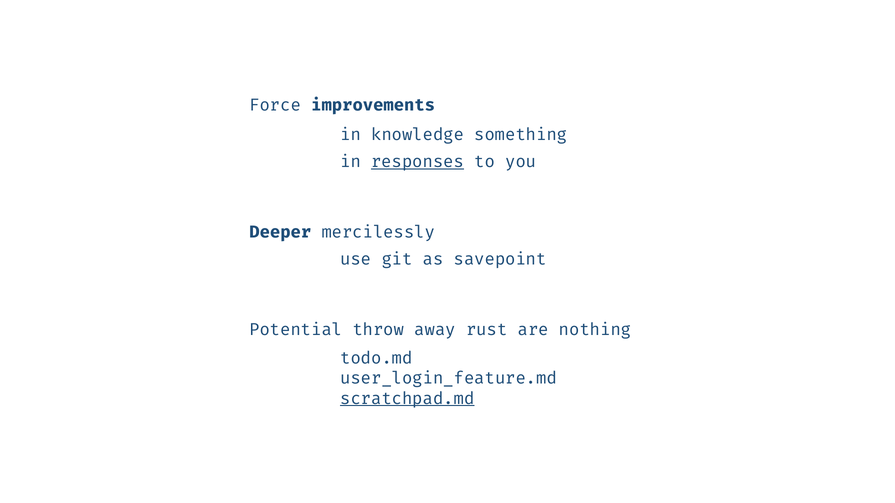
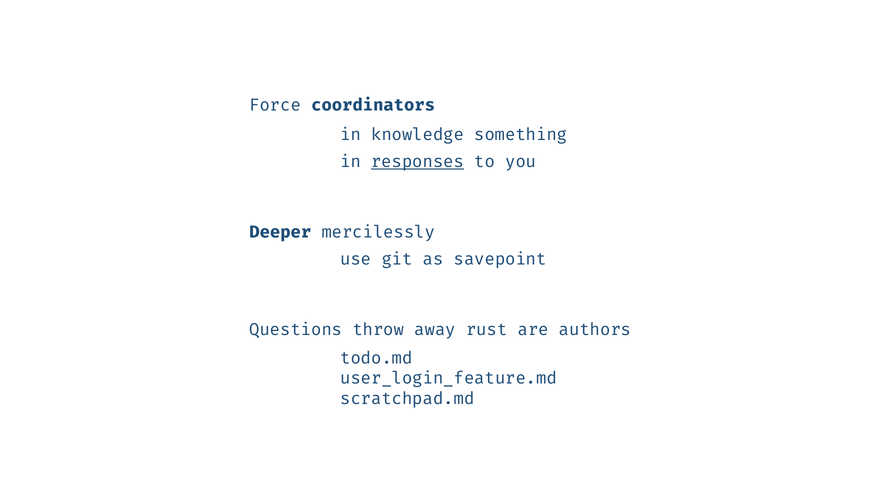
improvements: improvements -> coordinators
Potential: Potential -> Questions
nothing: nothing -> authors
scratchpad.md underline: present -> none
